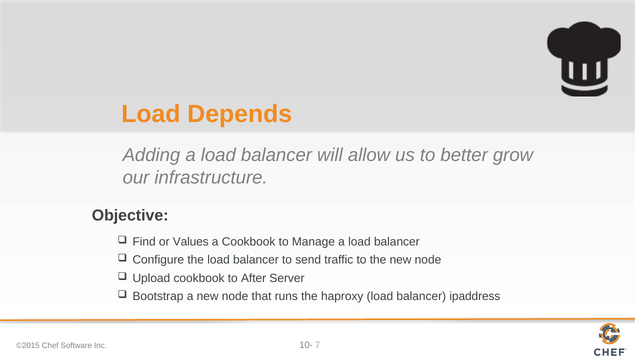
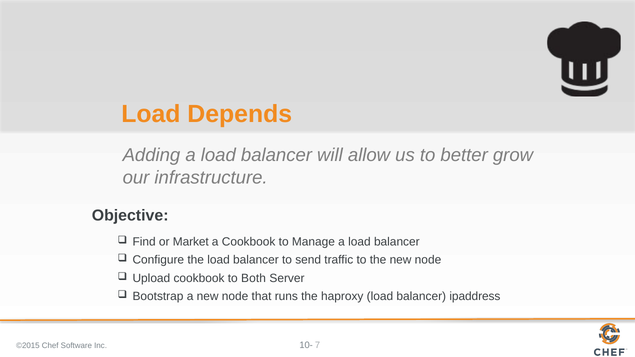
Values: Values -> Market
After: After -> Both
